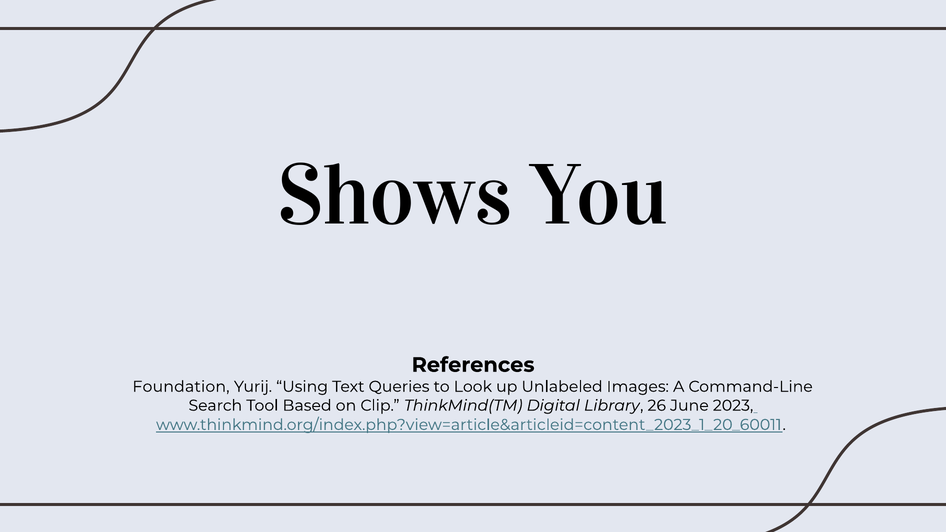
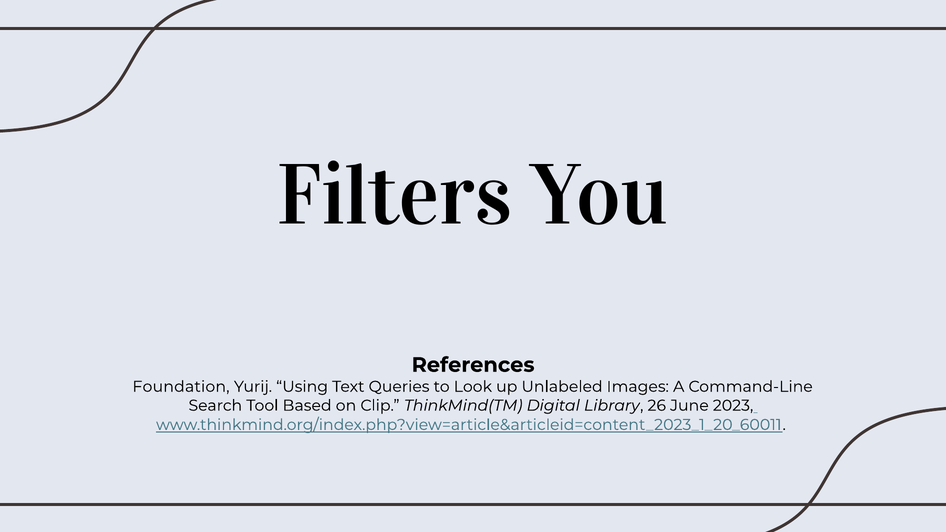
Shows: Shows -> Filters
